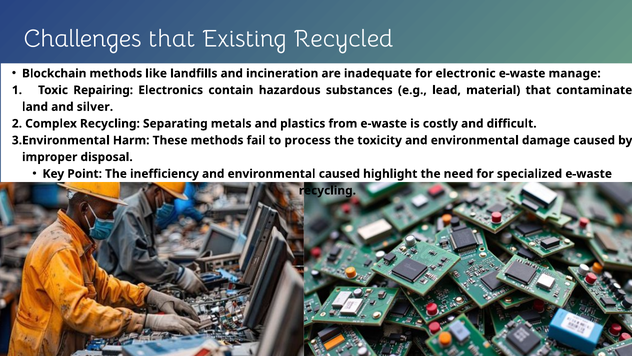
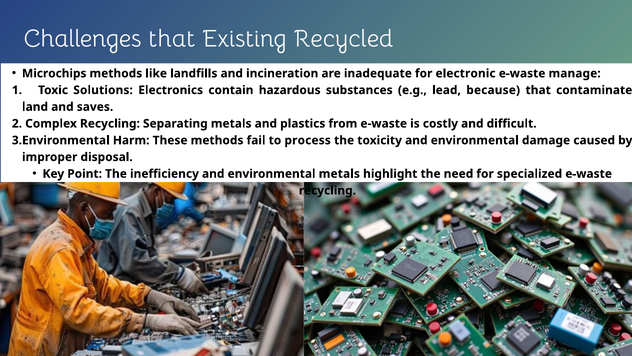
Blockchain: Blockchain -> Microchips
Repairing: Repairing -> Solutions
material: material -> because
silver: silver -> saves
environmental caused: caused -> metals
